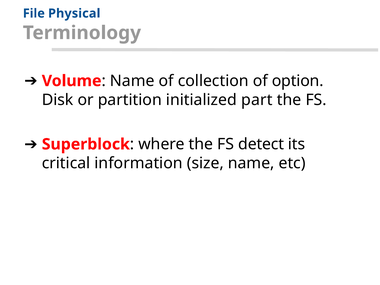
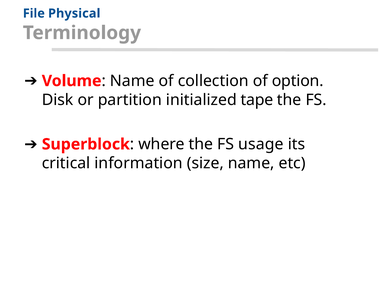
part: part -> tape
detect: detect -> usage
